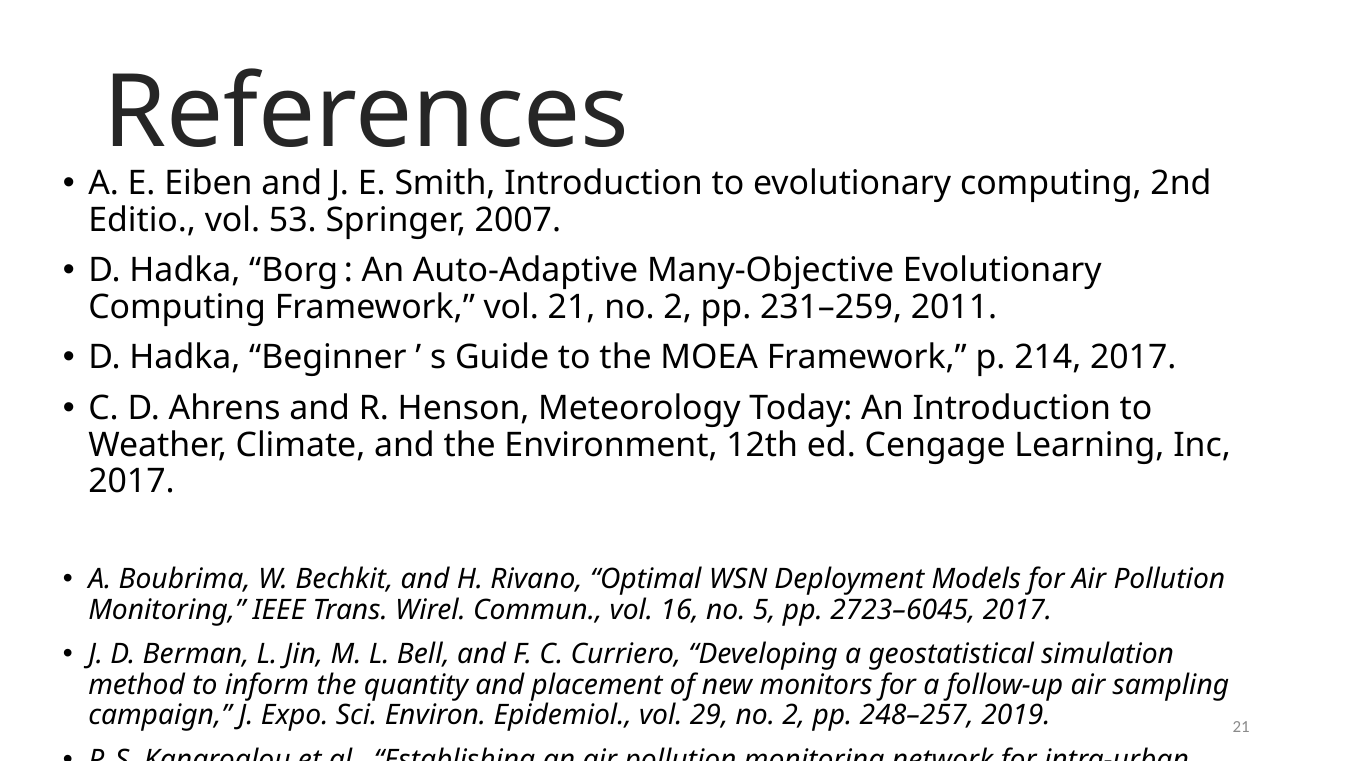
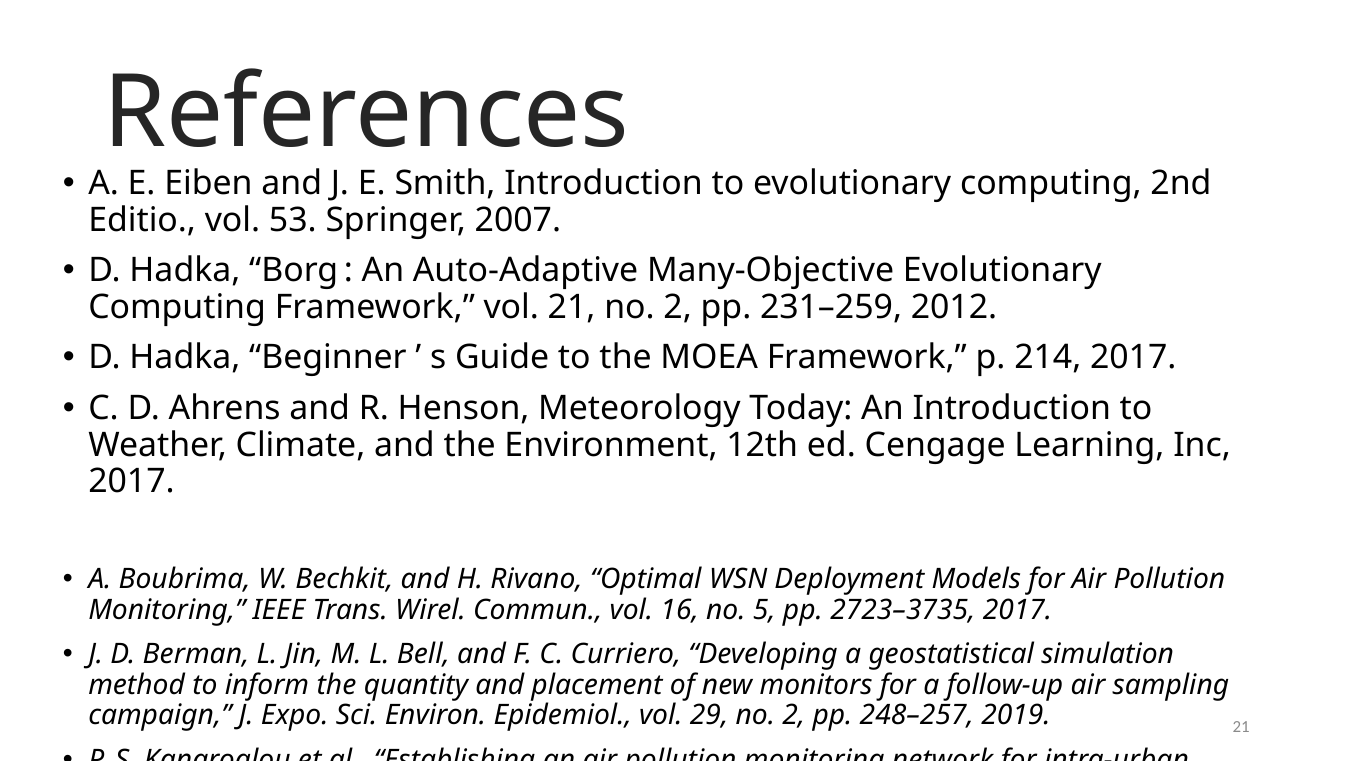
2011: 2011 -> 2012
2723–6045: 2723–6045 -> 2723–3735
